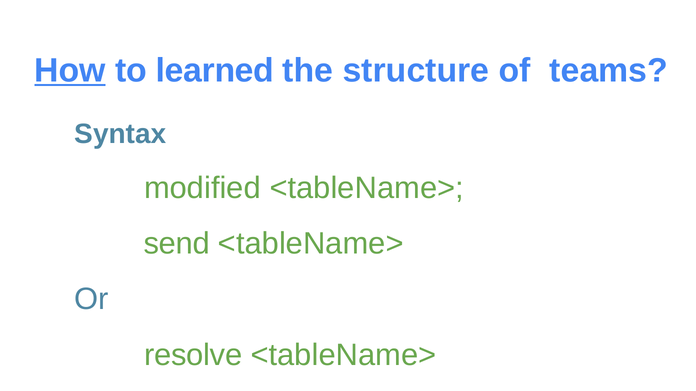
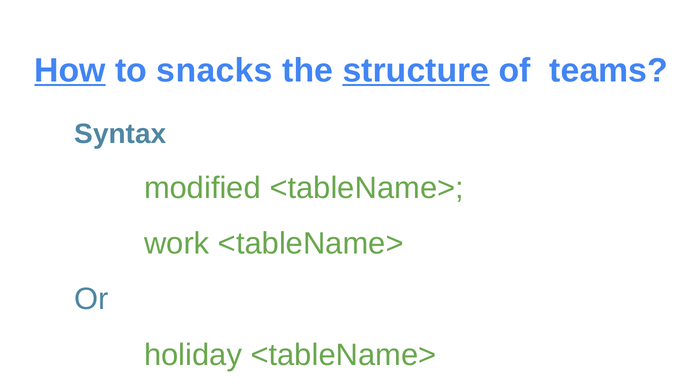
learned: learned -> snacks
structure underline: none -> present
send: send -> work
resolve: resolve -> holiday
